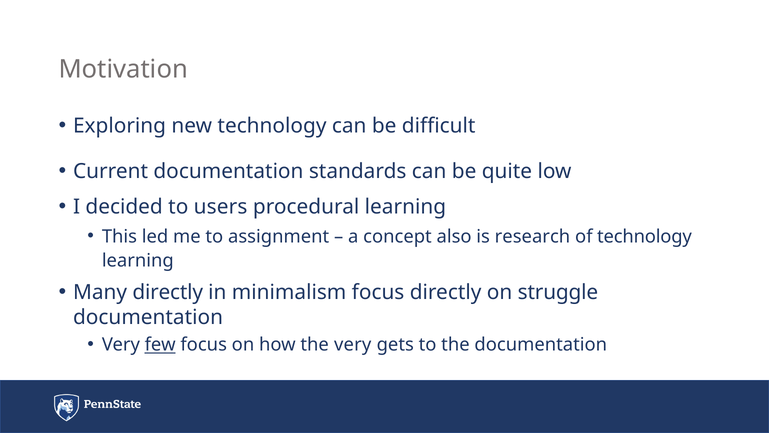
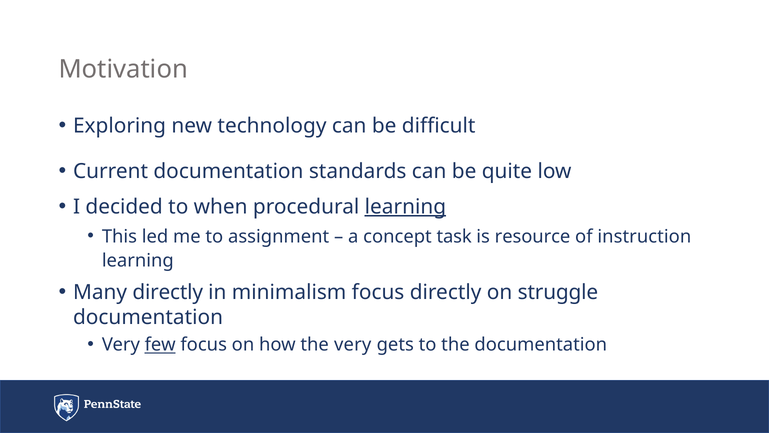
users: users -> when
learning at (405, 207) underline: none -> present
also: also -> task
research: research -> resource
of technology: technology -> instruction
